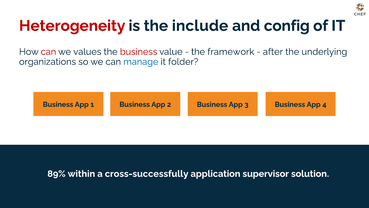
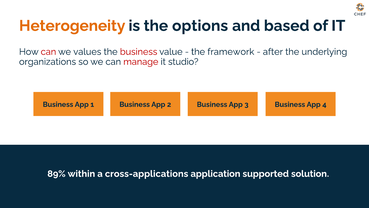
Heterogeneity colour: red -> orange
include: include -> options
config: config -> based
manage colour: blue -> red
folder: folder -> studio
cross-successfully: cross-successfully -> cross-applications
supervisor: supervisor -> supported
